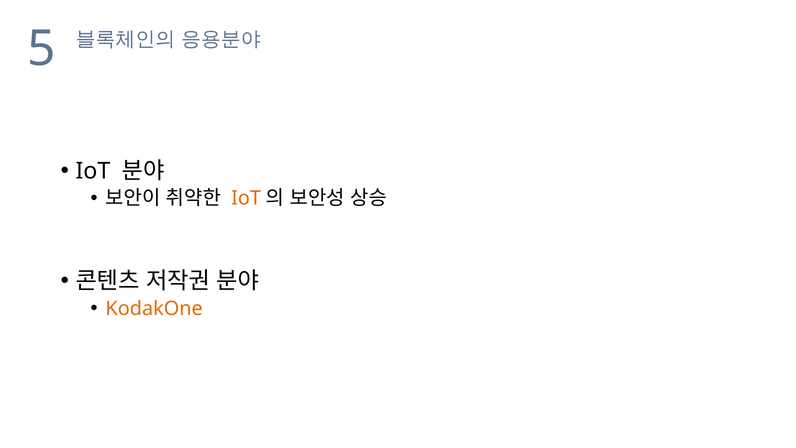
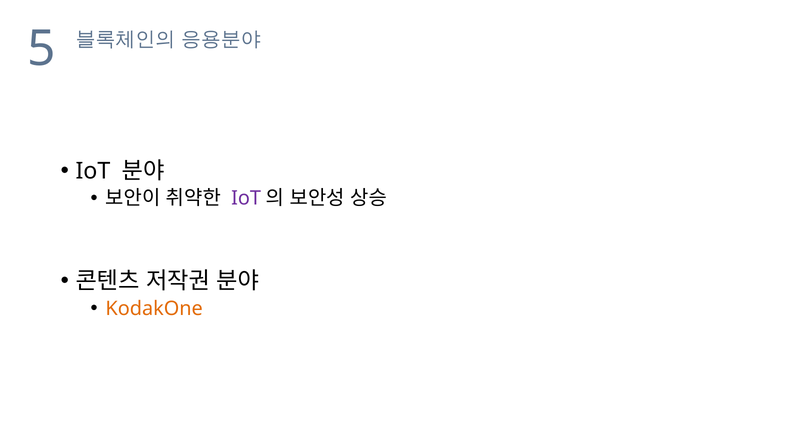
IoT at (246, 198) colour: orange -> purple
